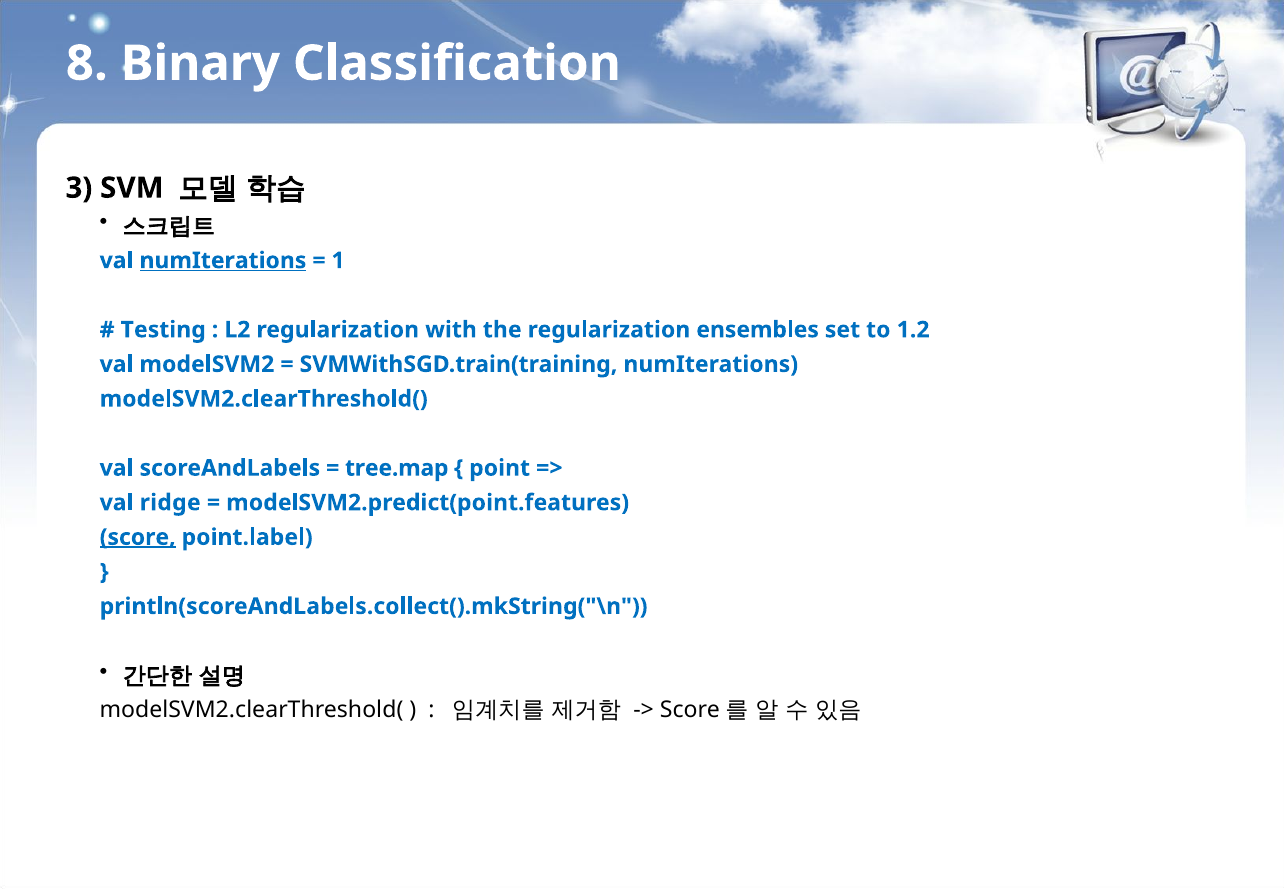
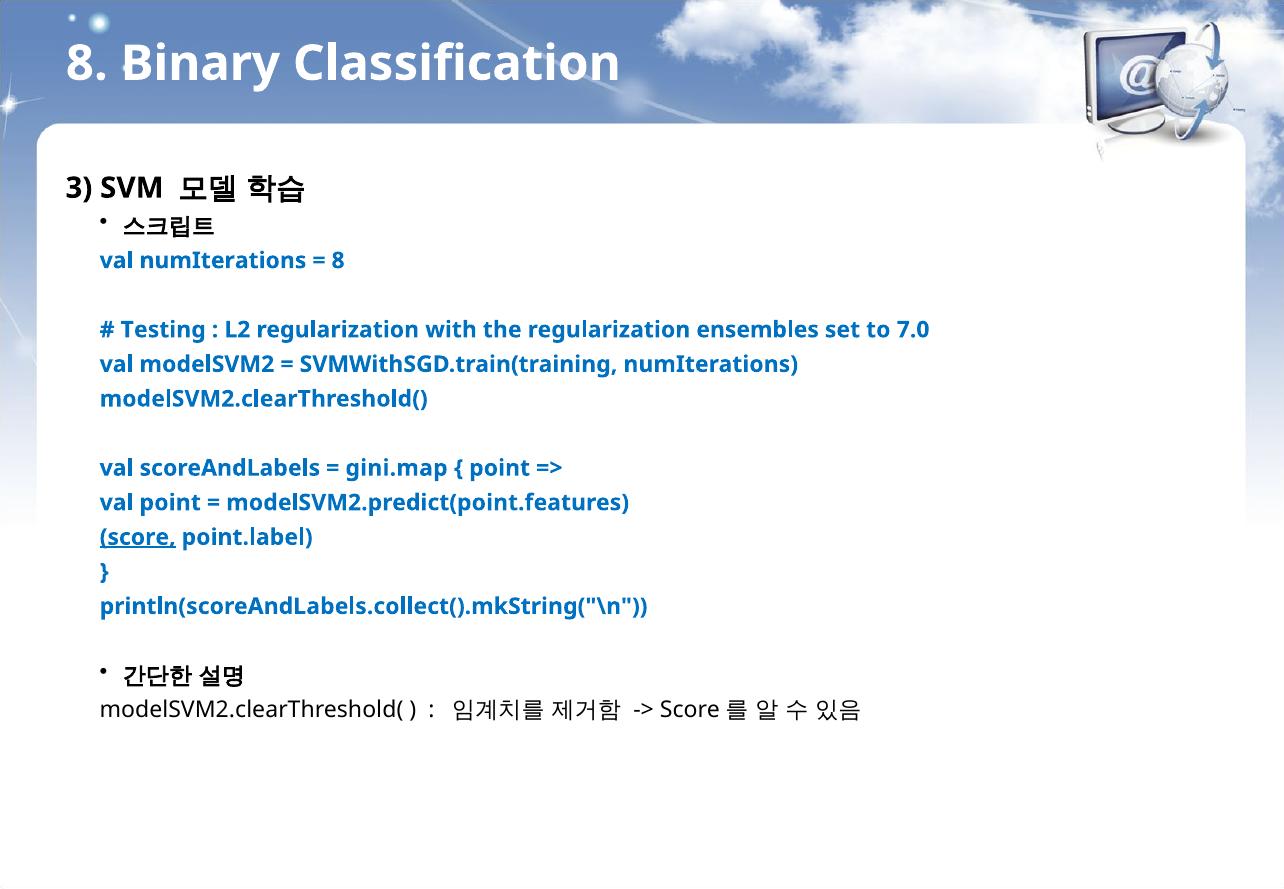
numIterations at (223, 261) underline: present -> none
1 at (338, 261): 1 -> 8
1.2: 1.2 -> 7.0
tree.map: tree.map -> gini.map
val ridge: ridge -> point
